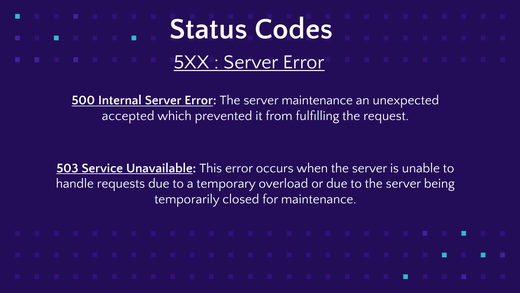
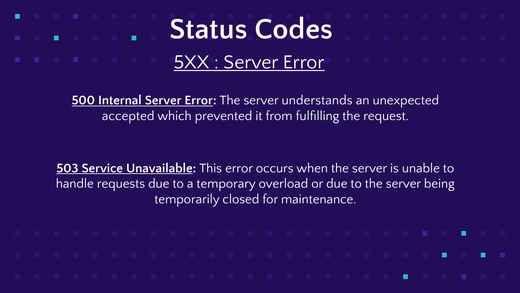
server maintenance: maintenance -> understands
